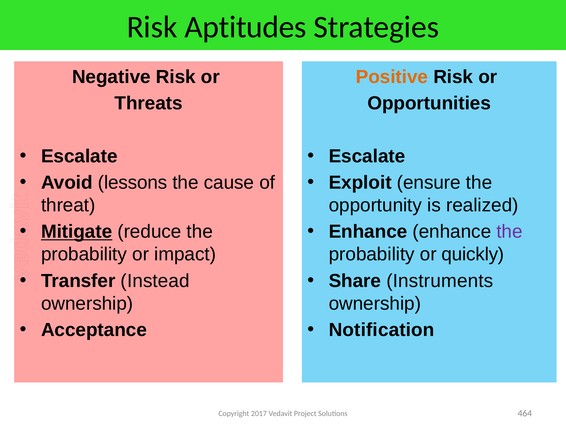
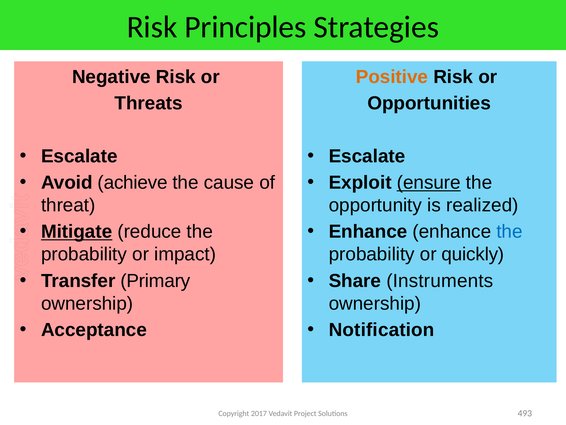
Aptitudes: Aptitudes -> Principles
lessons: lessons -> achieve
ensure underline: none -> present
the at (510, 231) colour: purple -> blue
Instead: Instead -> Primary
464: 464 -> 493
